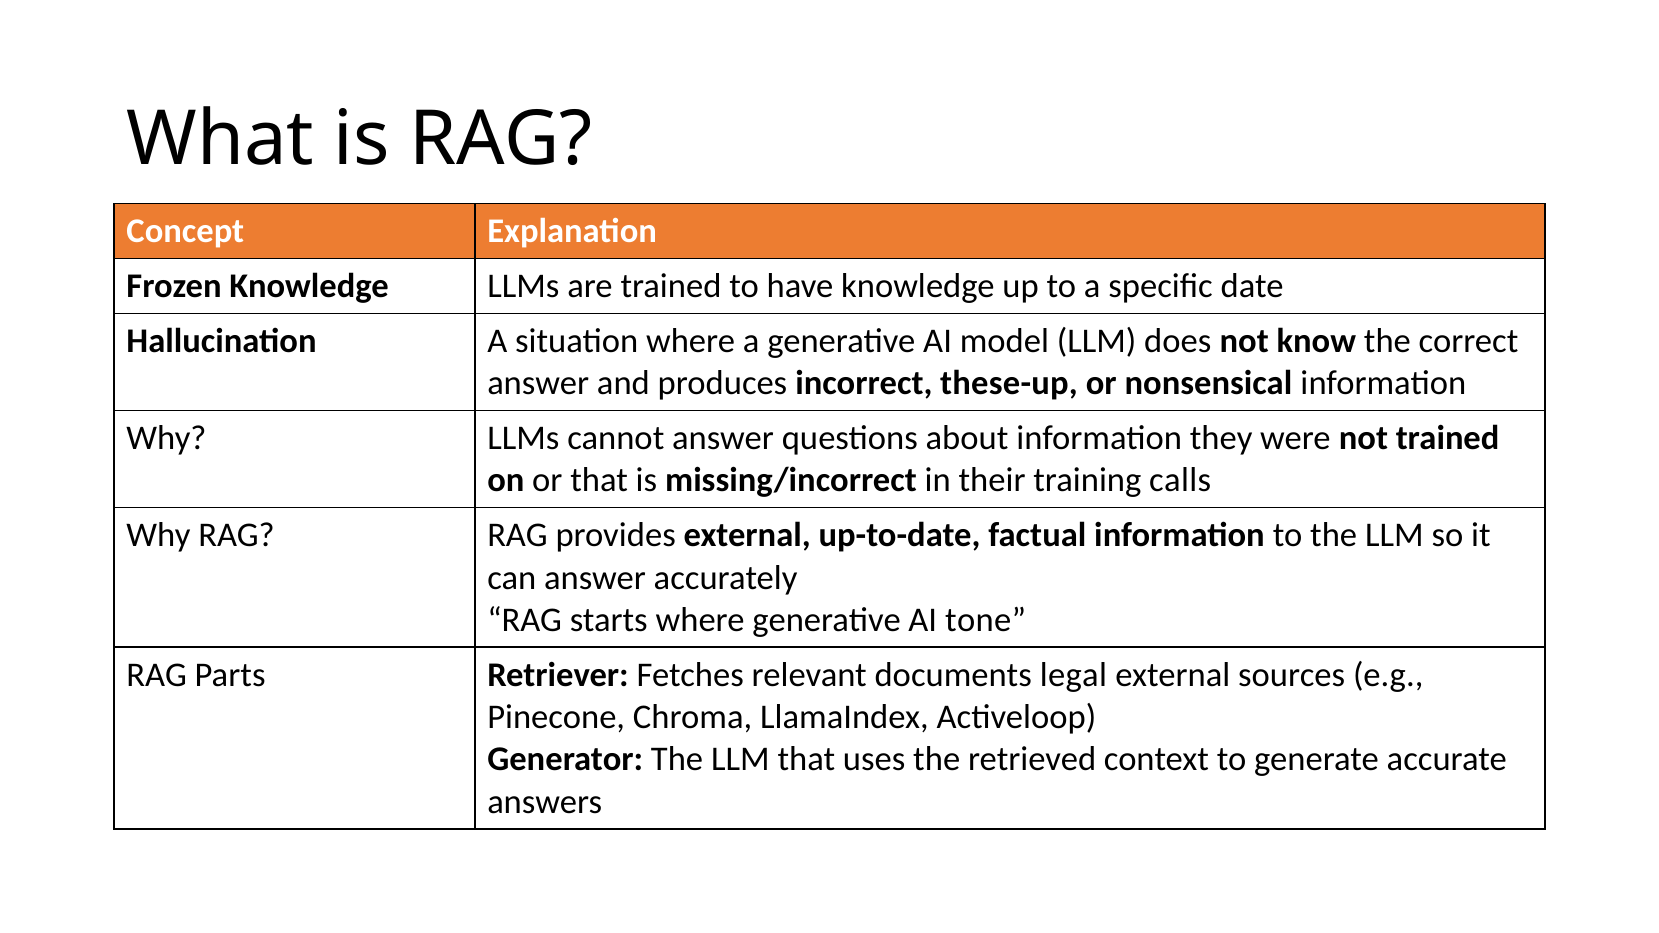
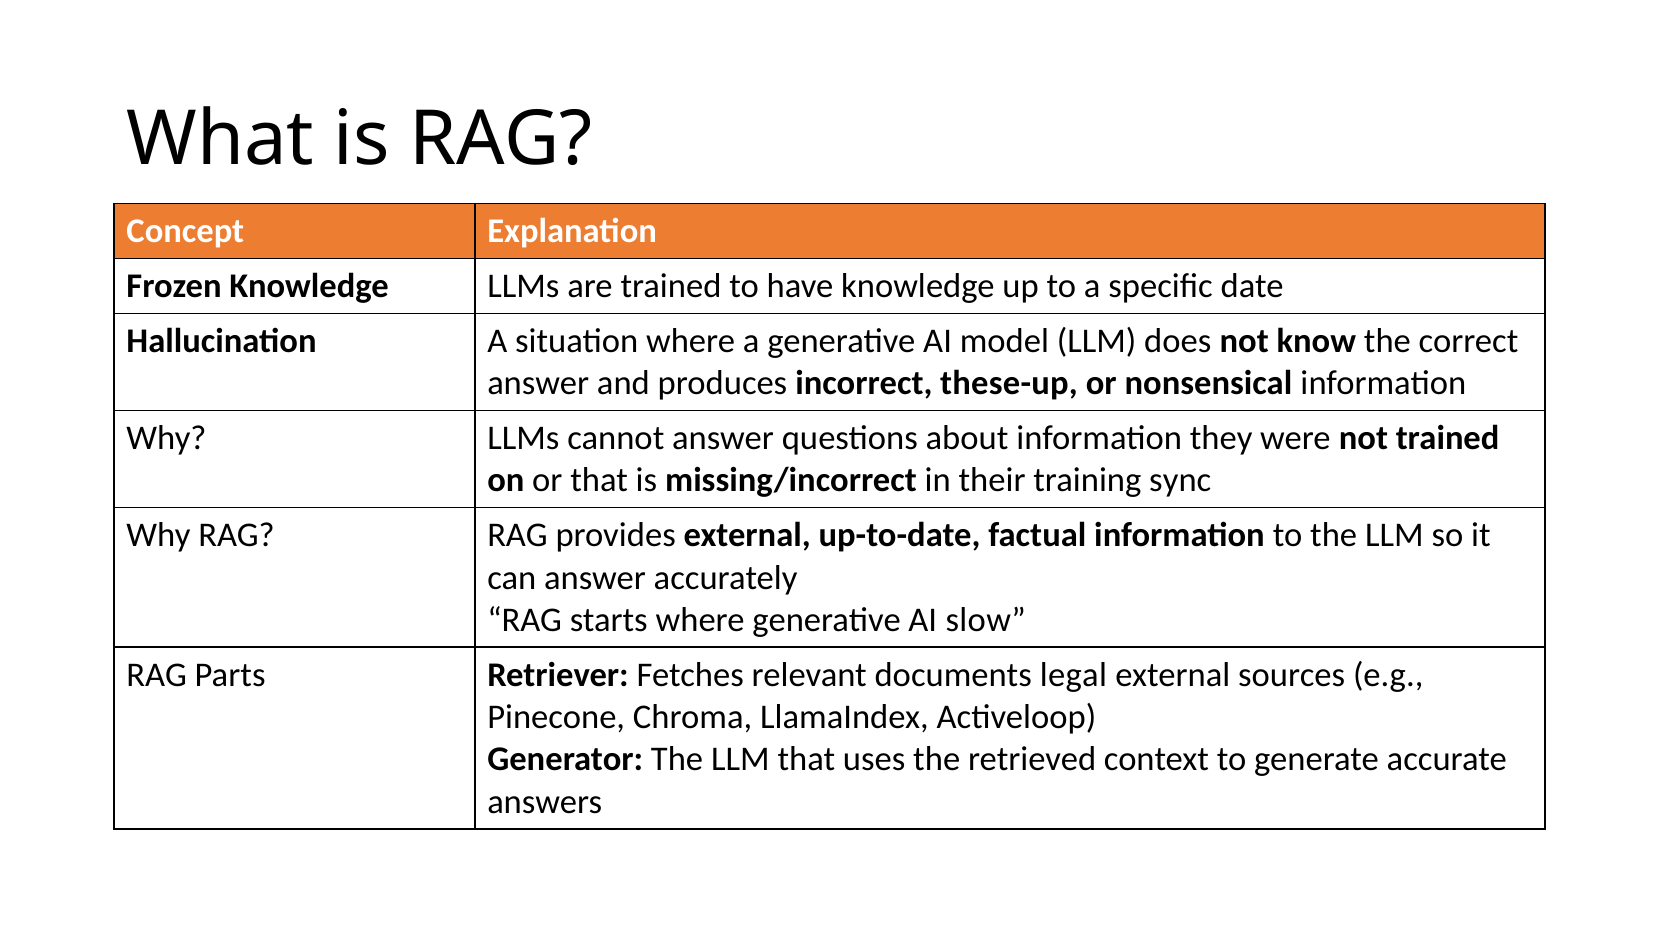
calls: calls -> sync
tone: tone -> slow
